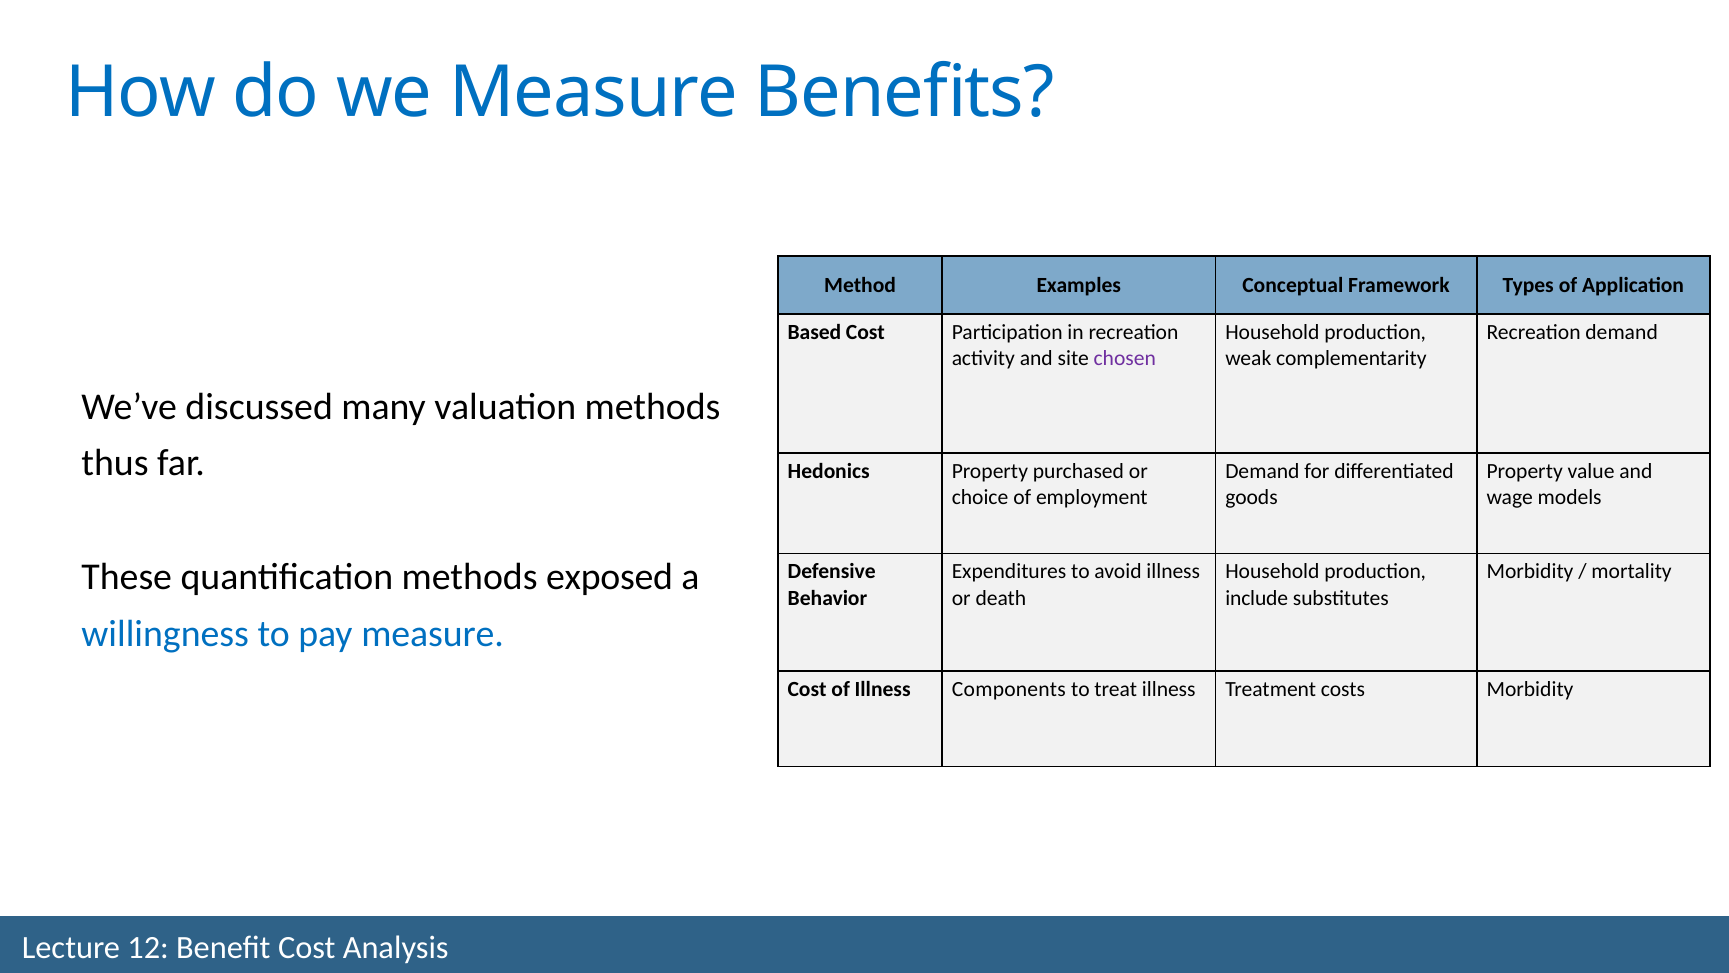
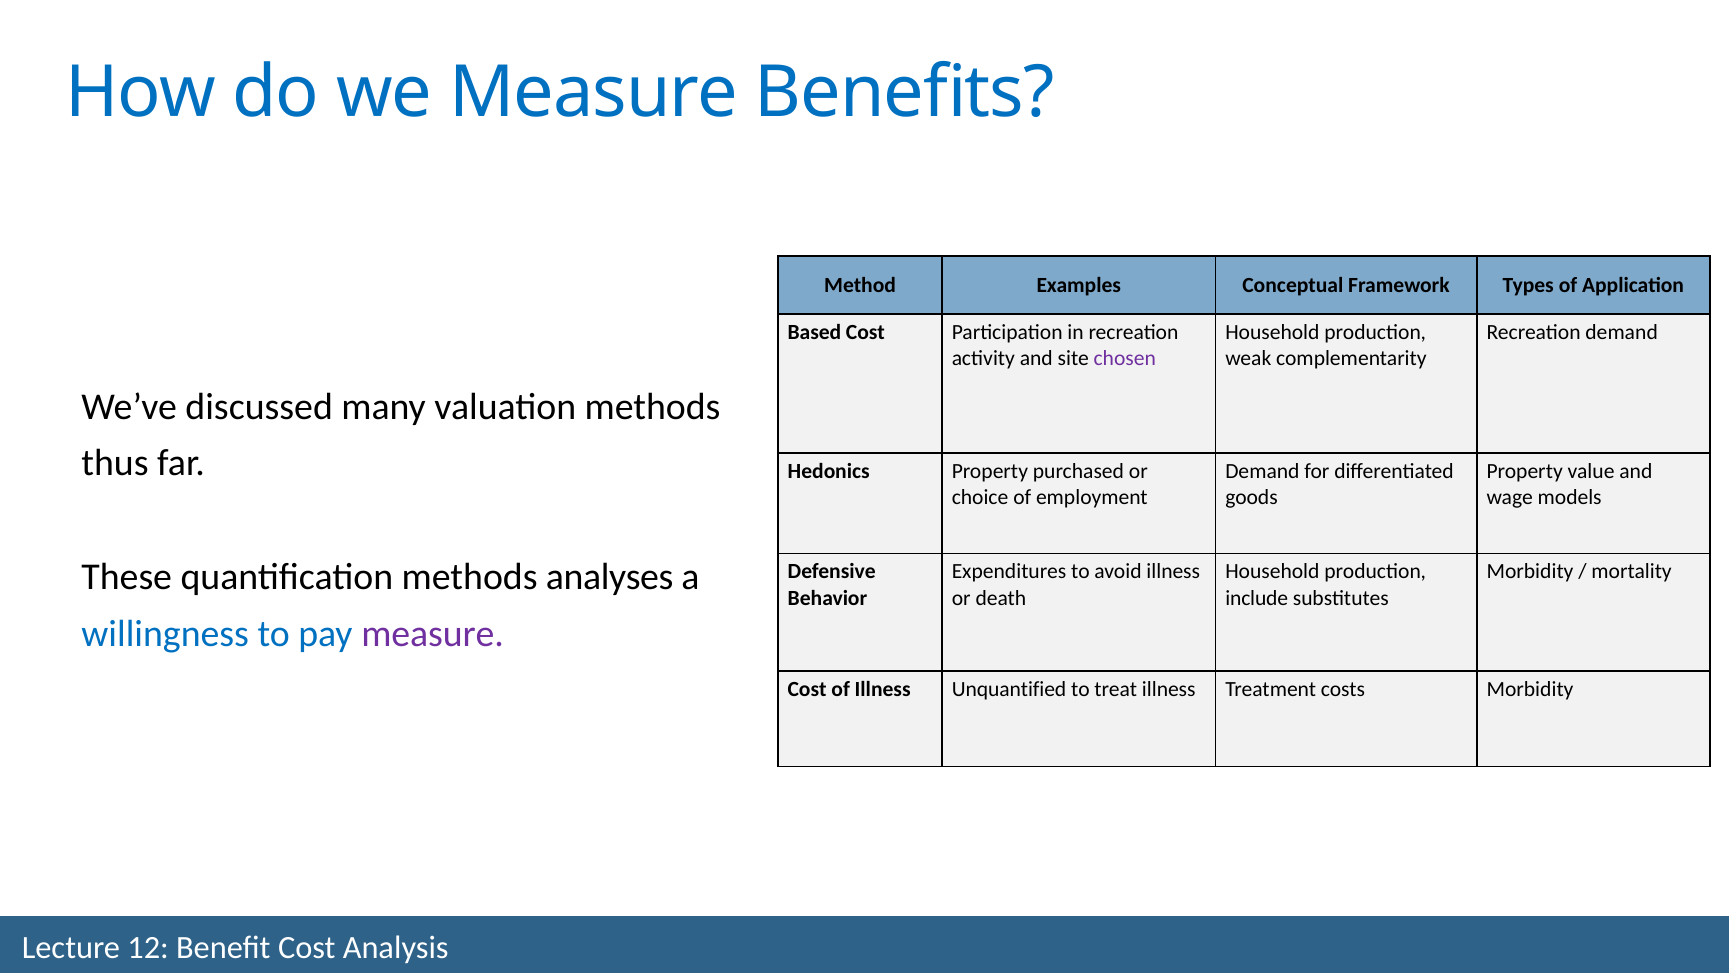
exposed: exposed -> analyses
measure at (433, 633) colour: blue -> purple
Components: Components -> Unquantified
